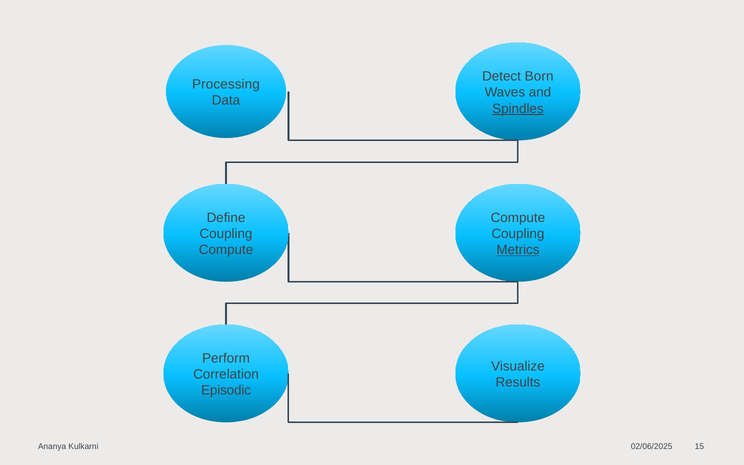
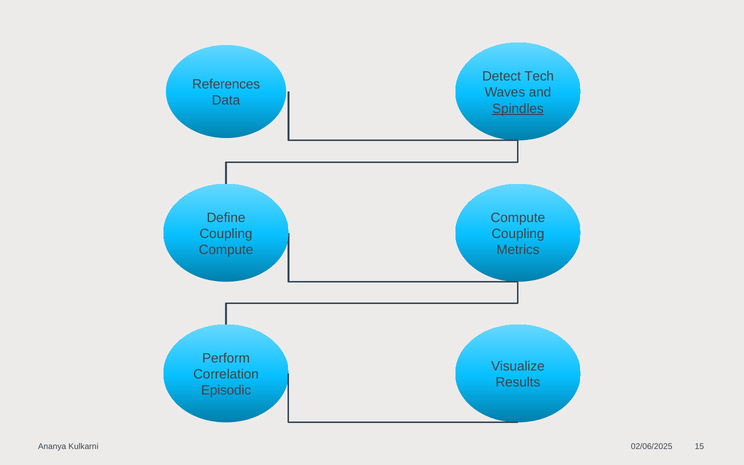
Born: Born -> Tech
Processing: Processing -> References
Metrics underline: present -> none
